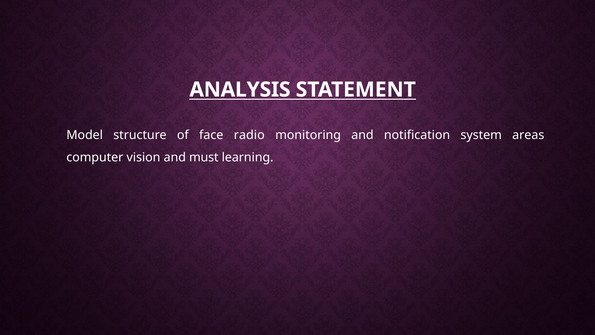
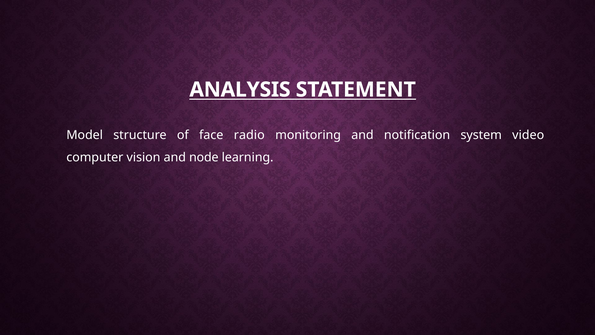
areas: areas -> video
must: must -> node
